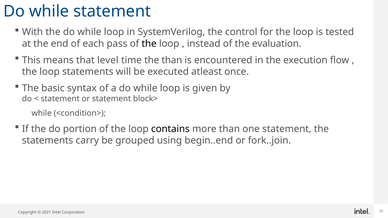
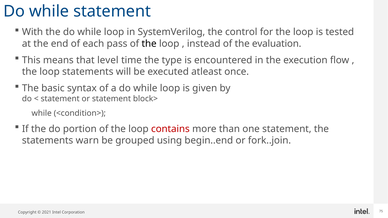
the than: than -> type
contains colour: black -> red
carry: carry -> warn
